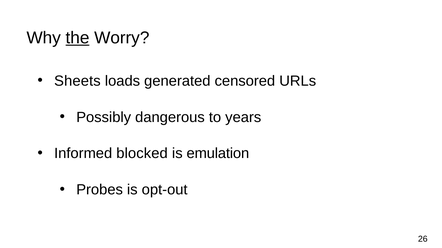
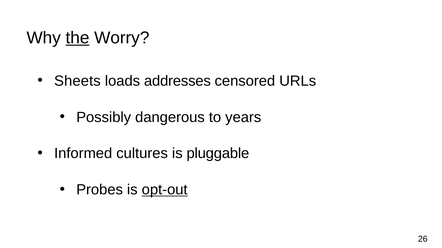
generated: generated -> addresses
blocked: blocked -> cultures
emulation: emulation -> pluggable
opt-out underline: none -> present
